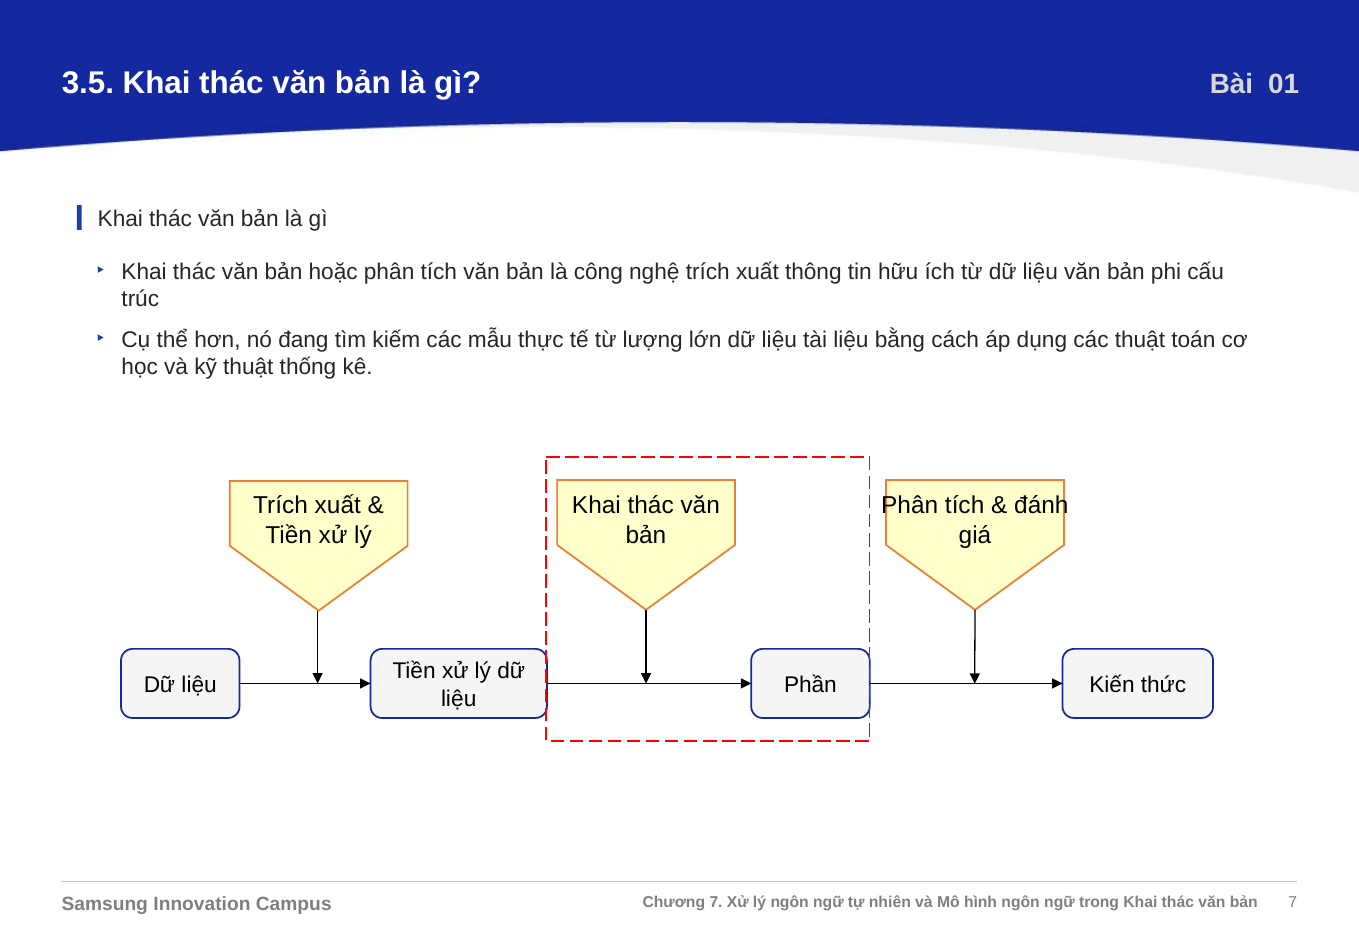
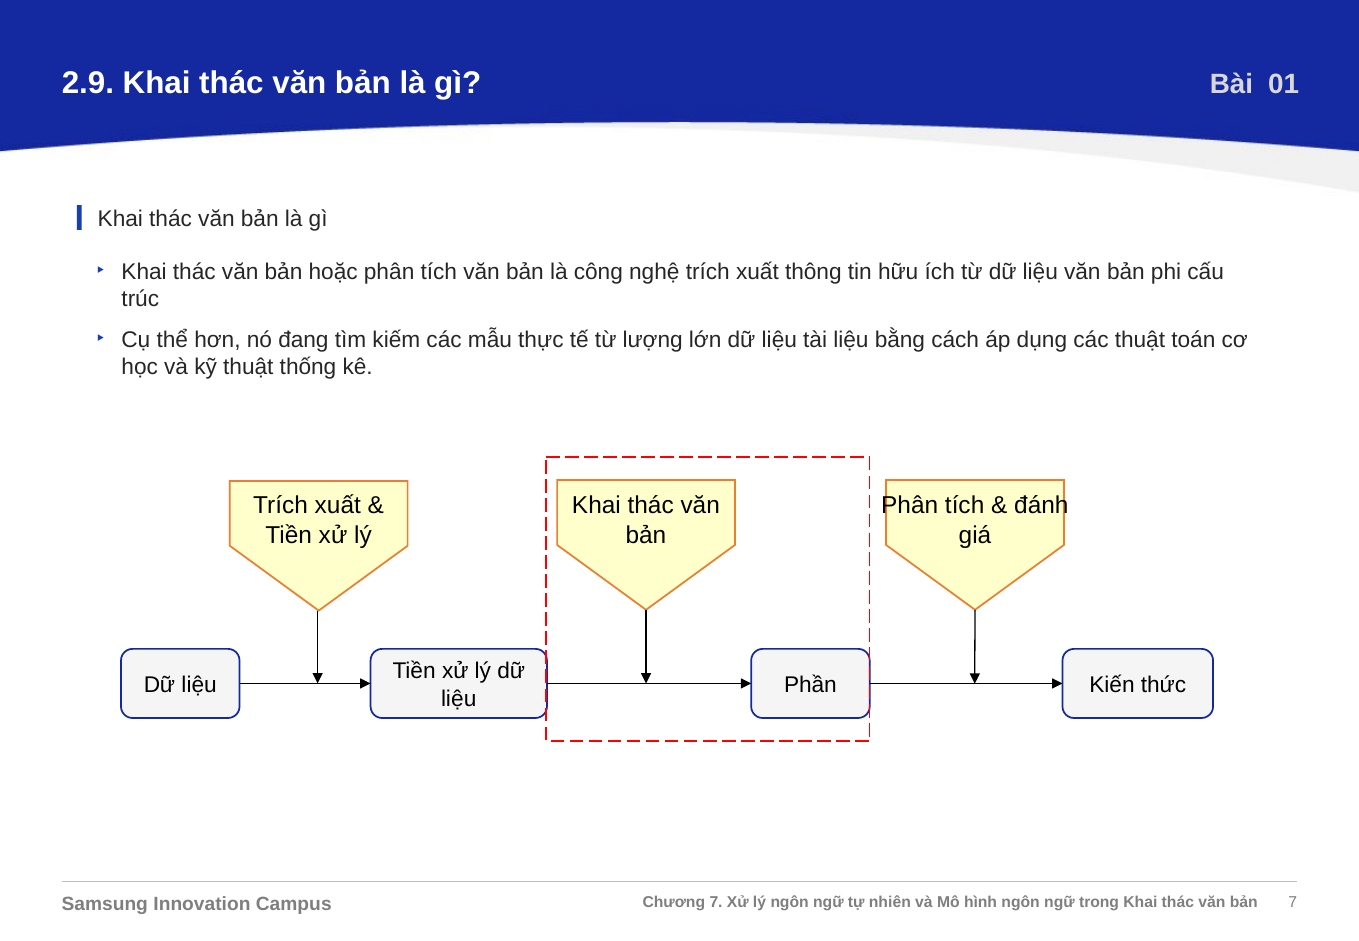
3.5: 3.5 -> 2.9
